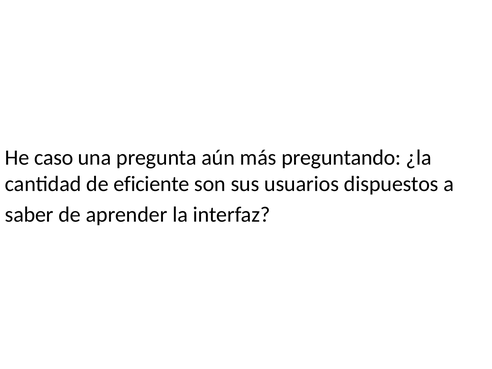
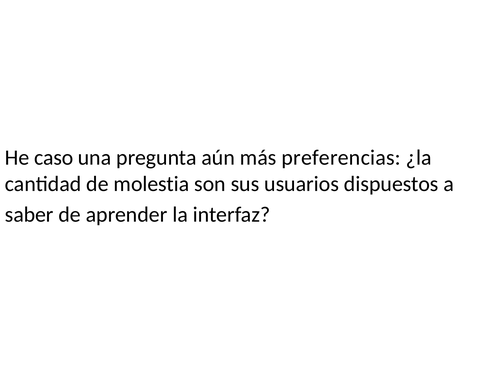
preguntando: preguntando -> preferencias
eficiente: eficiente -> molestia
